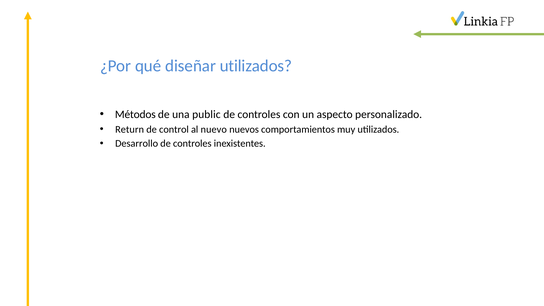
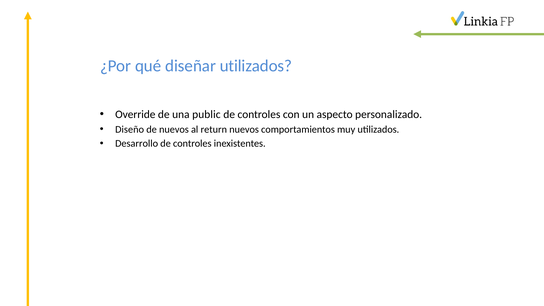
Métodos: Métodos -> Override
Return: Return -> Diseño
de control: control -> nuevos
nuevo: nuevo -> return
